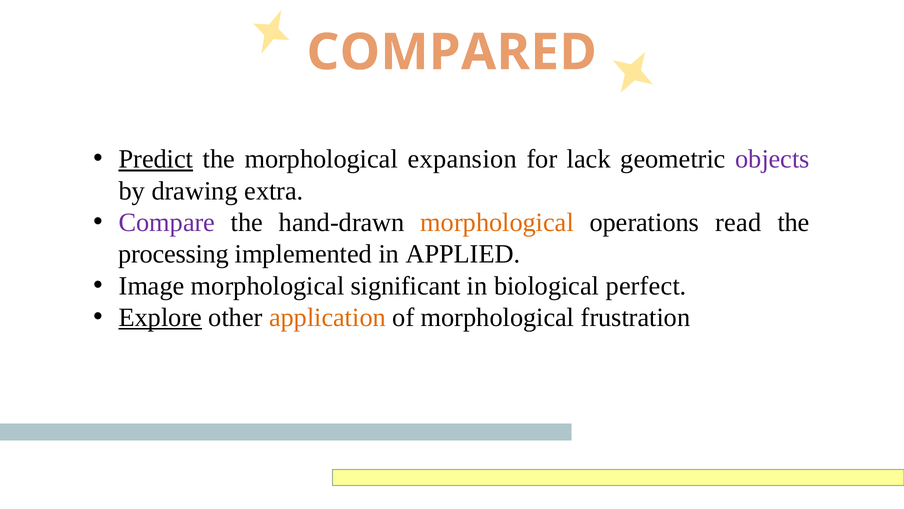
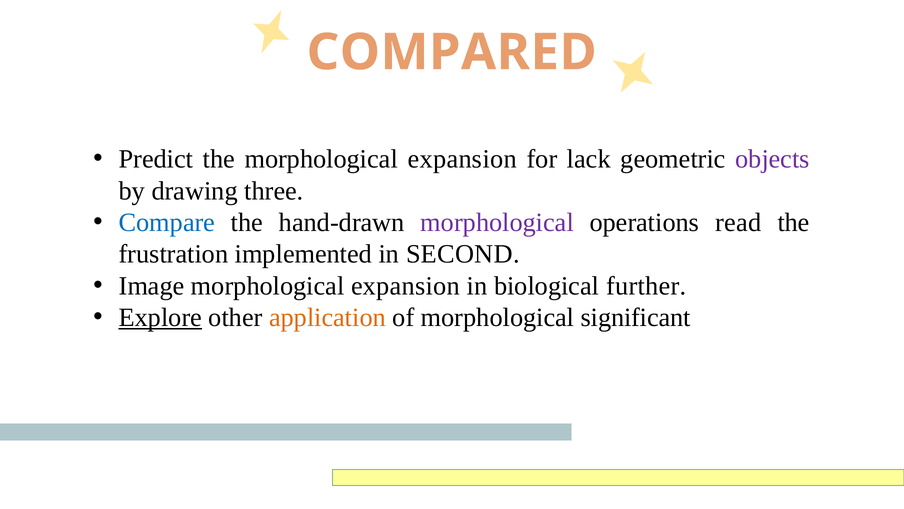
Predict underline: present -> none
extra: extra -> three
Compare colour: purple -> blue
morphological at (497, 222) colour: orange -> purple
processing: processing -> frustration
APPLIED: APPLIED -> SECOND
significant at (406, 286): significant -> expansion
perfect: perfect -> further
frustration: frustration -> significant
